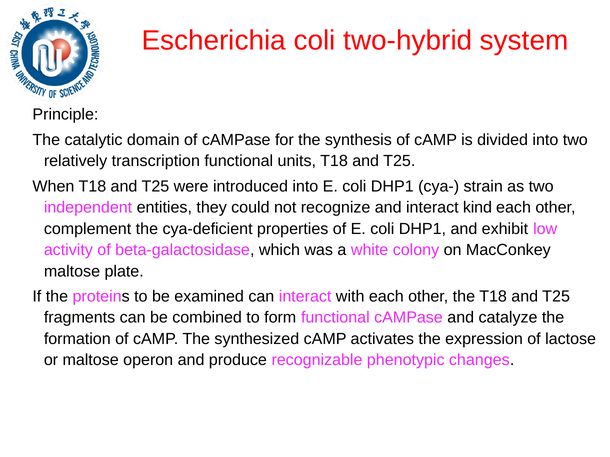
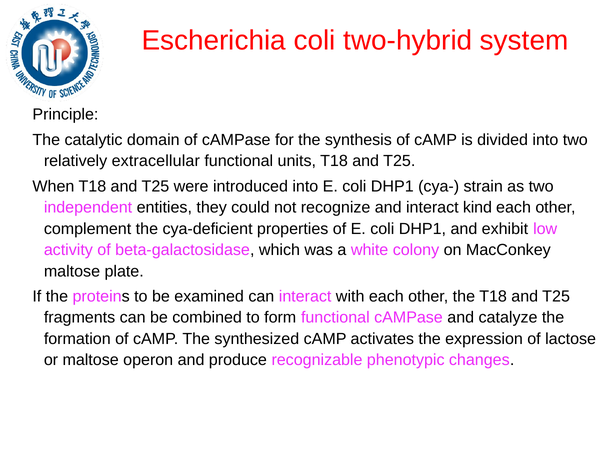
transcription: transcription -> extracellular
